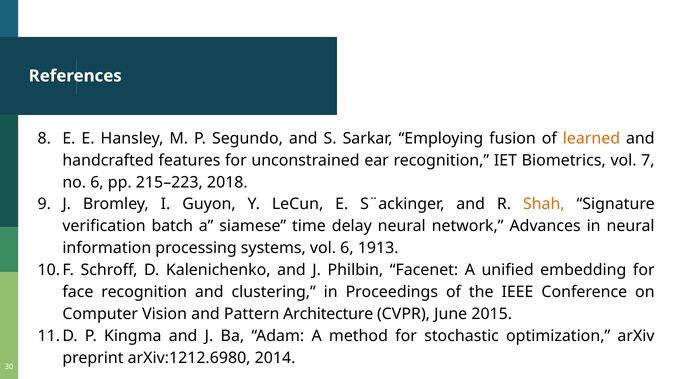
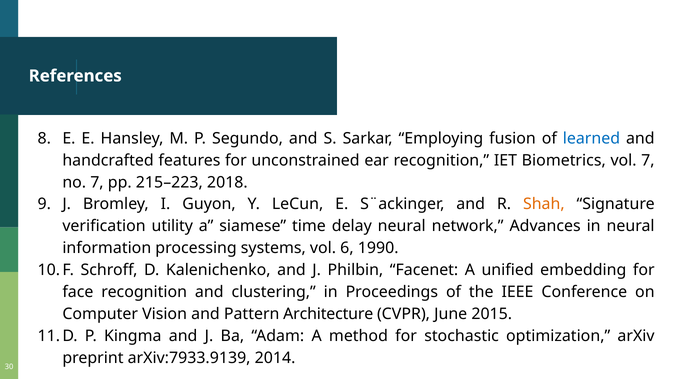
learned colour: orange -> blue
no 6: 6 -> 7
batch: batch -> utility
1913: 1913 -> 1990
arXiv:1212.6980: arXiv:1212.6980 -> arXiv:7933.9139
